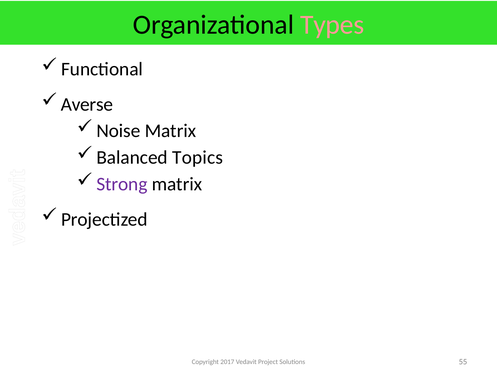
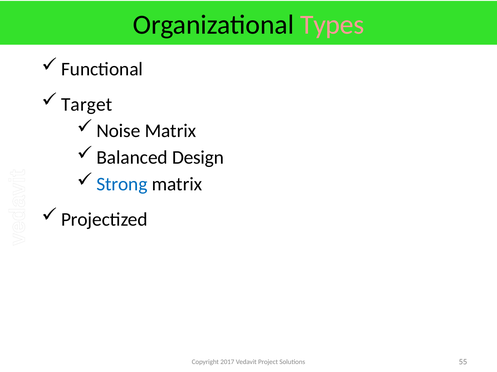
Averse: Averse -> Target
Topics: Topics -> Design
Strong colour: purple -> blue
